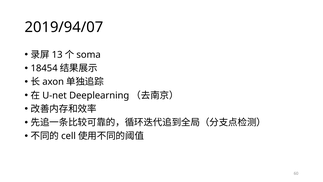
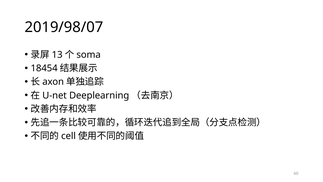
2019/94/07: 2019/94/07 -> 2019/98/07
